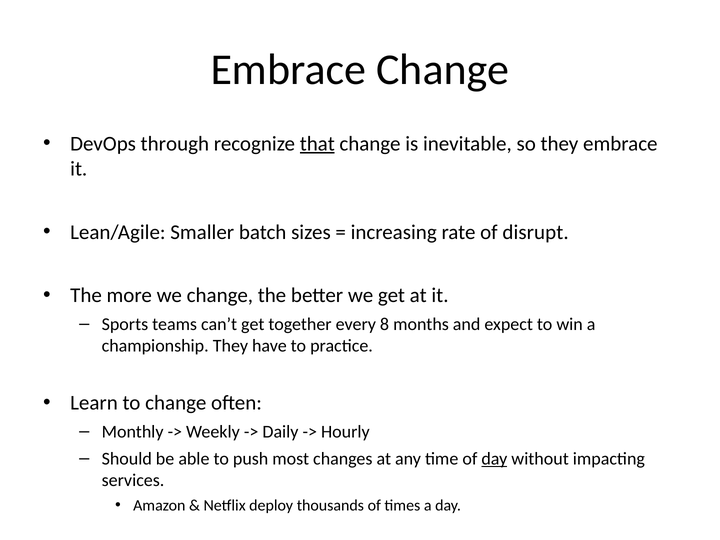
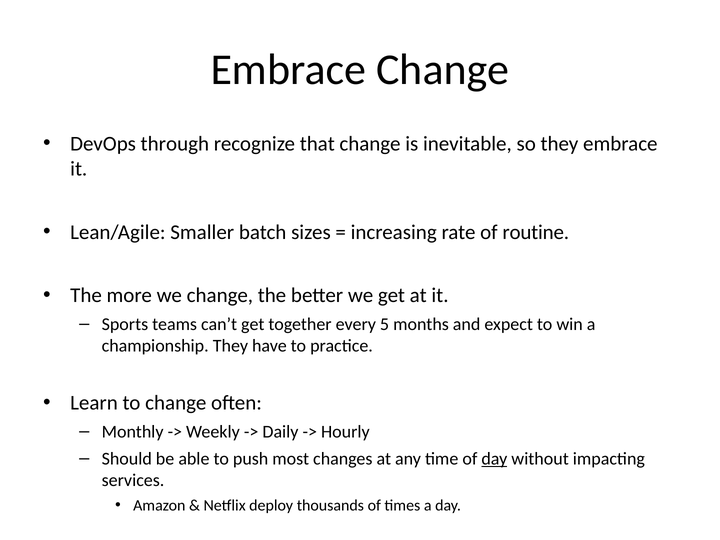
that underline: present -> none
disrupt: disrupt -> routine
8: 8 -> 5
